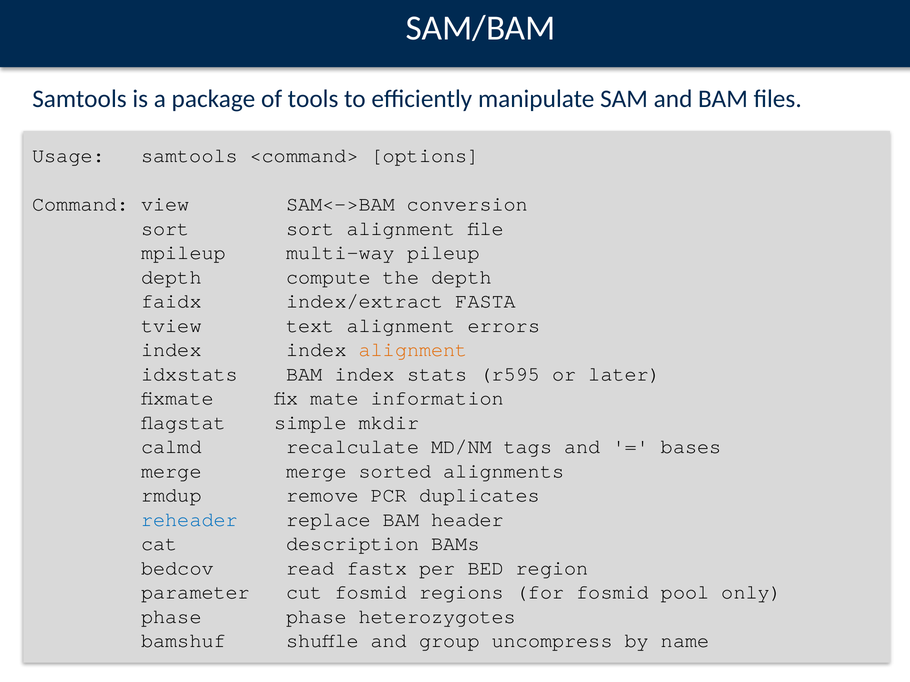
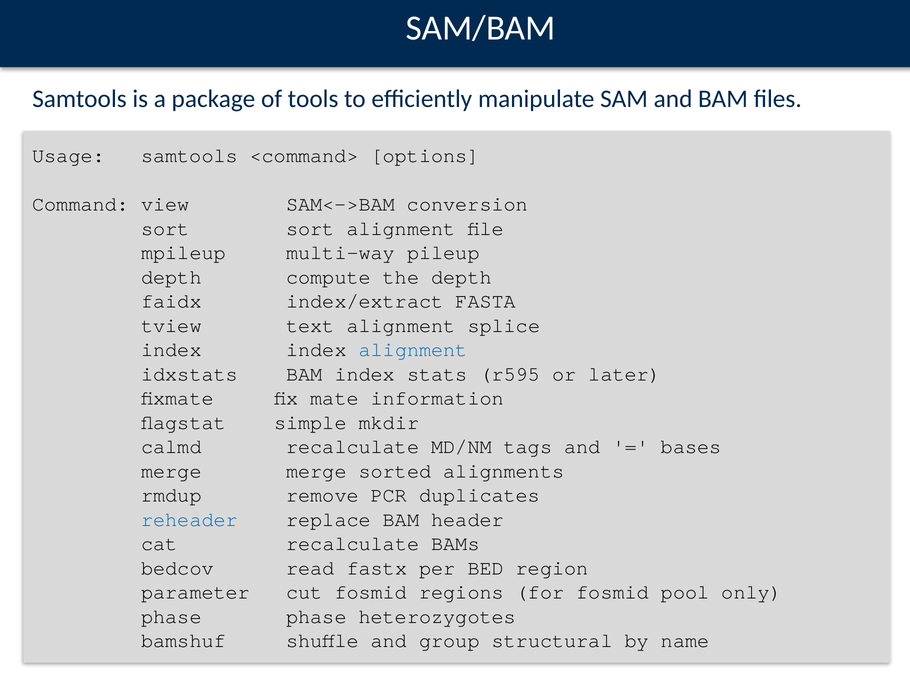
errors: errors -> splice
alignment at (413, 350) colour: orange -> blue
cat description: description -> recalculate
uncompress: uncompress -> structural
